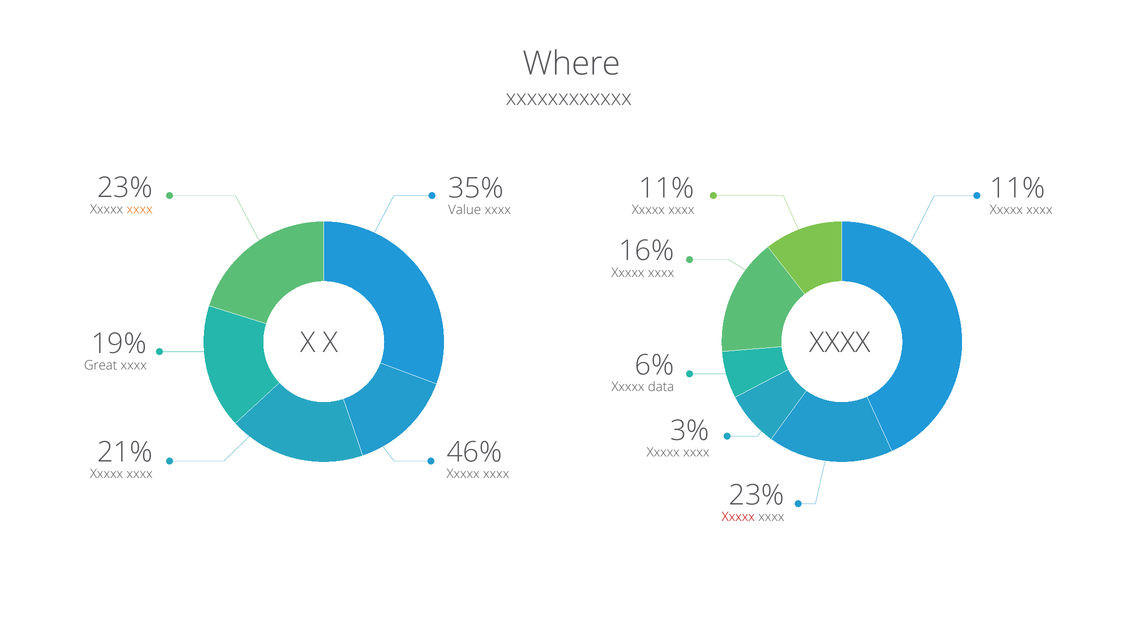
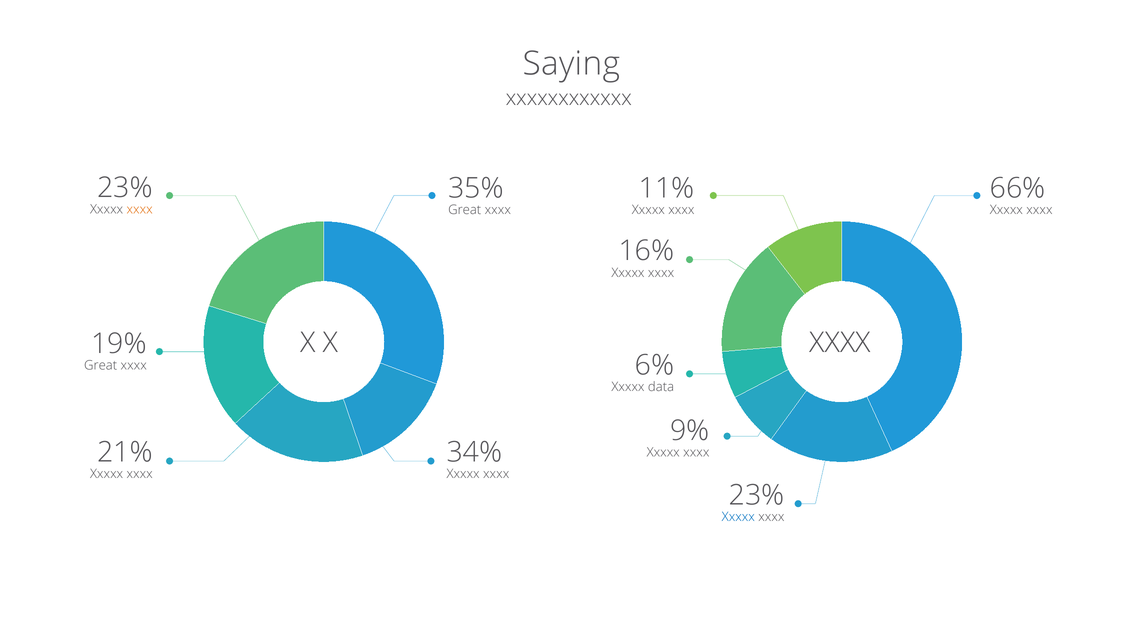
Where: Where -> Saying
11% at (1018, 188): 11% -> 66%
Value at (465, 210): Value -> Great
3%: 3% -> 9%
46%: 46% -> 34%
Xxxxx at (738, 517) colour: red -> blue
